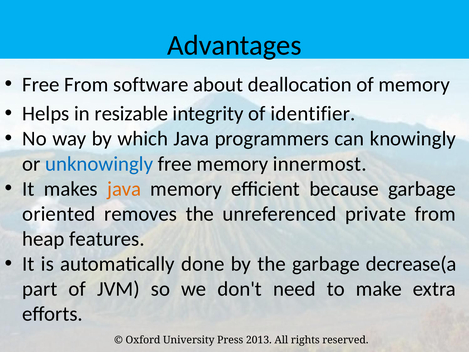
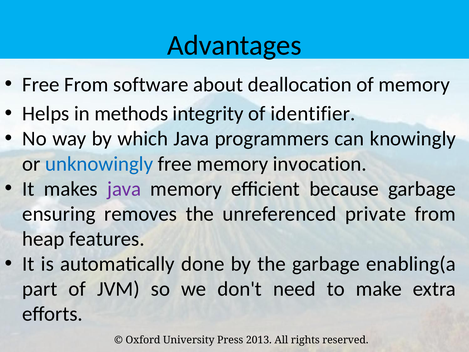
resizable: resizable -> methods
innermost: innermost -> invocation
java at (124, 189) colour: orange -> purple
oriented: oriented -> ensuring
decrease(a: decrease(a -> enabling(a
